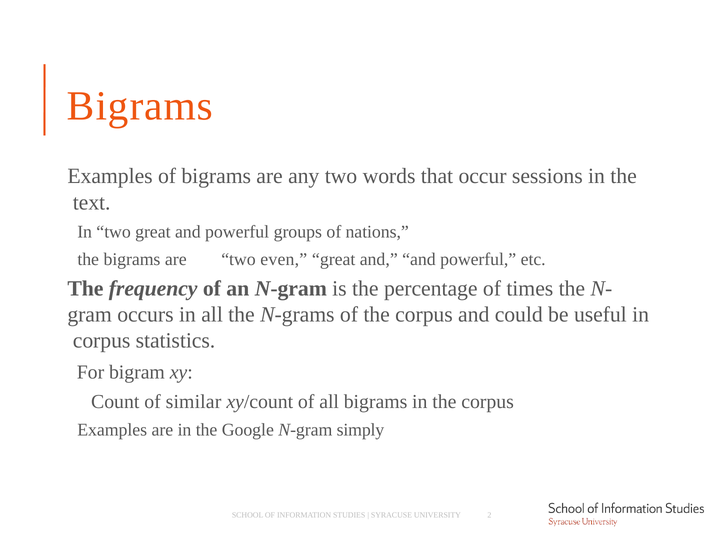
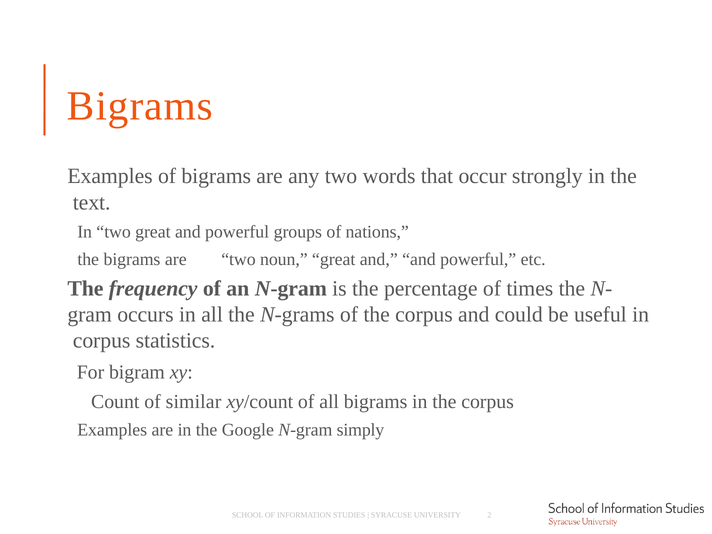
sessions: sessions -> strongly
even: even -> noun
